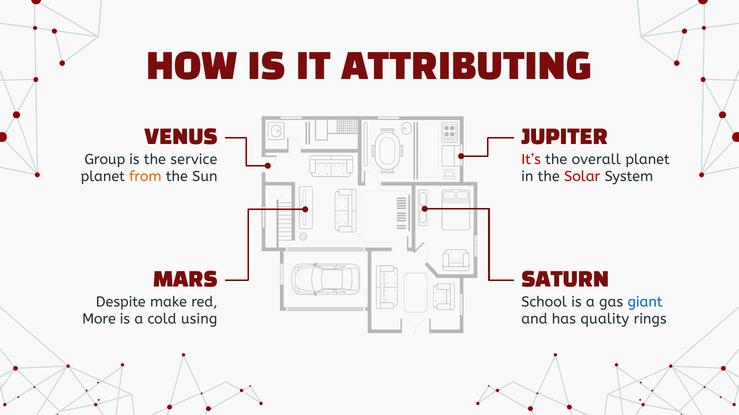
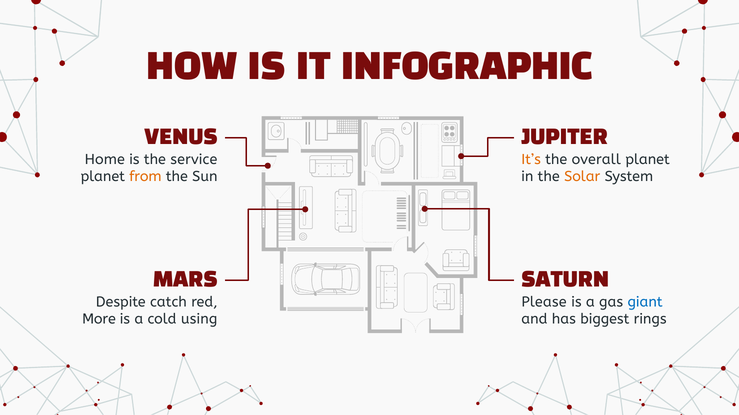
ATTRIBUTING: ATTRIBUTING -> INFOGRAPHIC
Group: Group -> Home
It’s colour: red -> orange
Solar colour: red -> orange
make: make -> catch
School: School -> Please
quality: quality -> biggest
